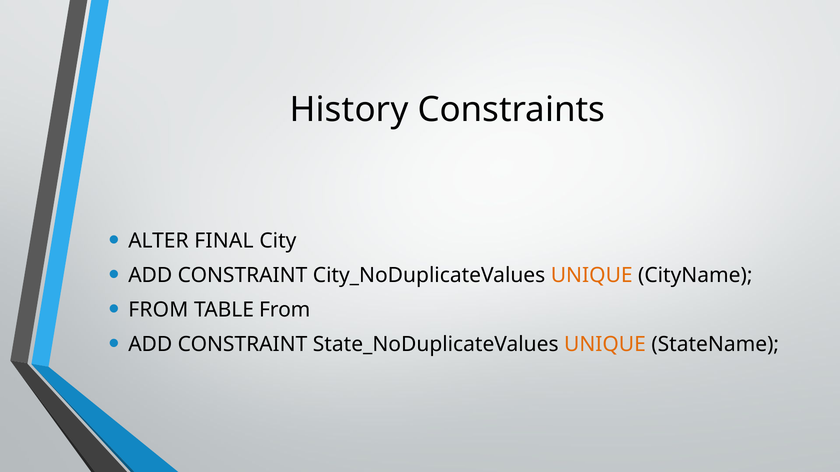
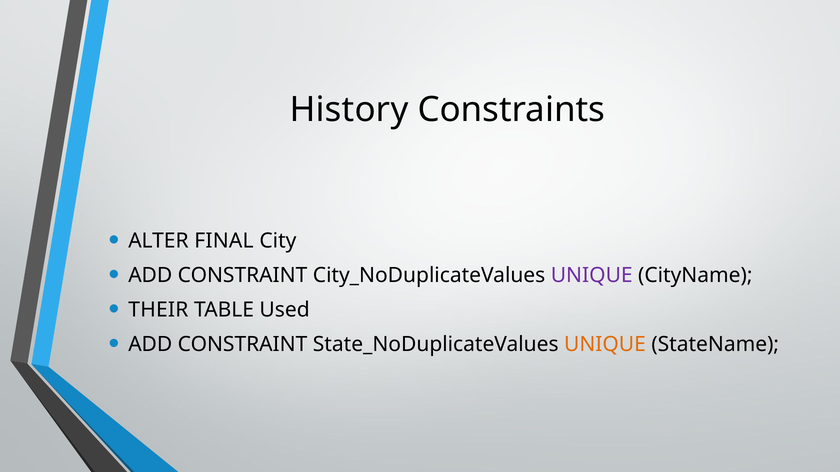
UNIQUE at (592, 275) colour: orange -> purple
FROM at (158, 310): FROM -> THEIR
TABLE From: From -> Used
